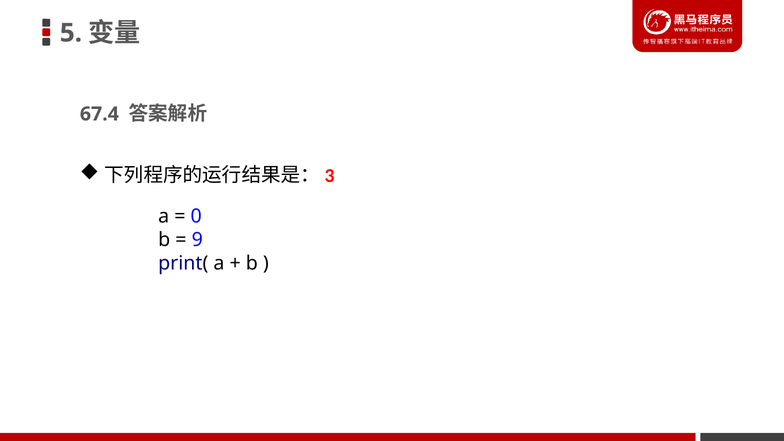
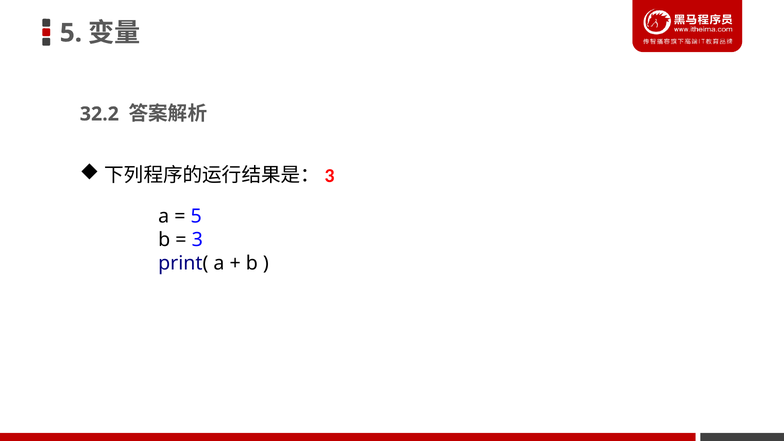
67.4: 67.4 -> 32.2
0 at (196, 216): 0 -> 5
9 at (197, 240): 9 -> 3
